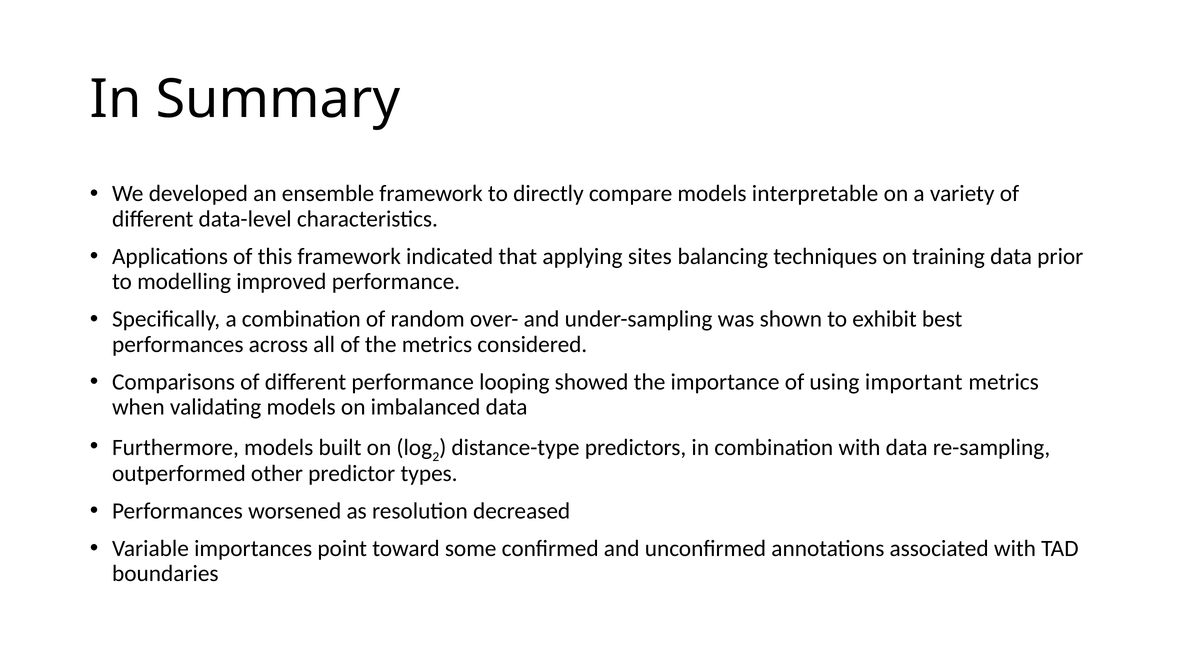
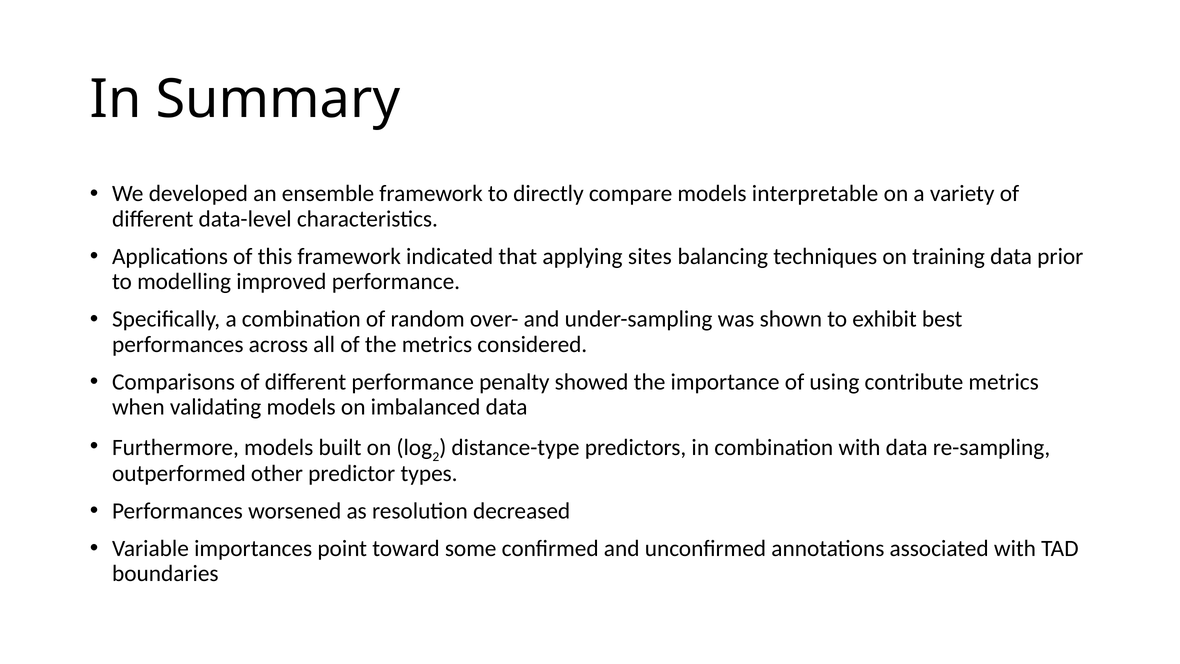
looping: looping -> penalty
important: important -> contribute
